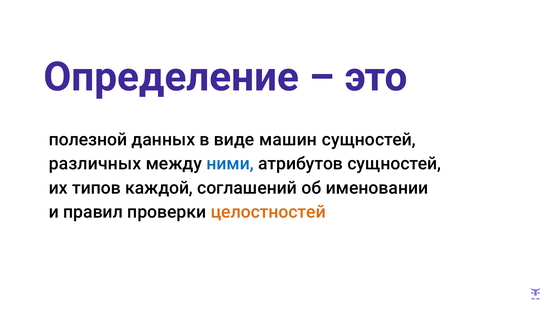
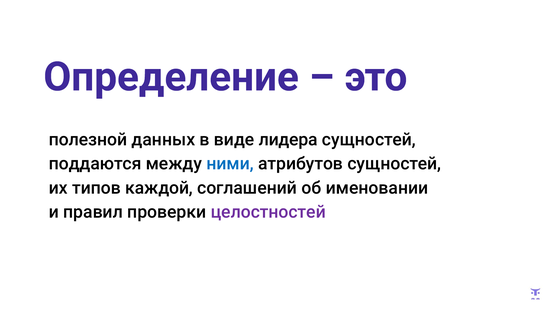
машин: машин -> лидера
различных: различных -> поддаются
целостностей colour: orange -> purple
